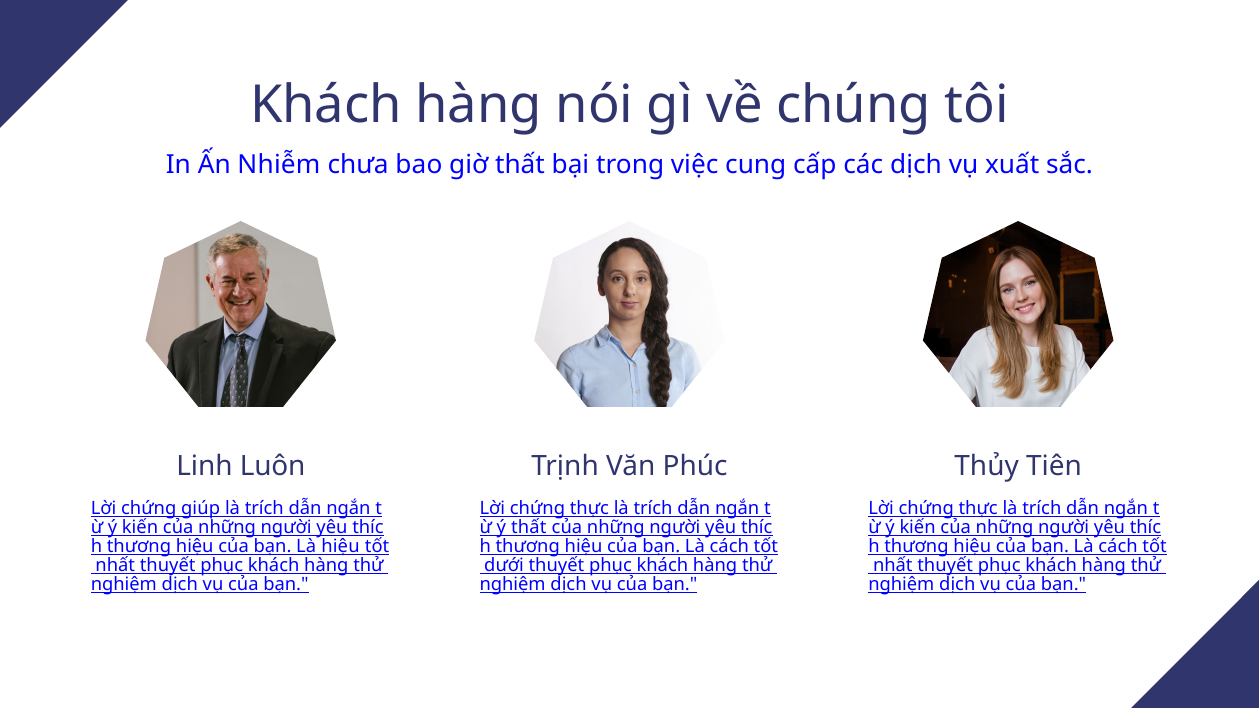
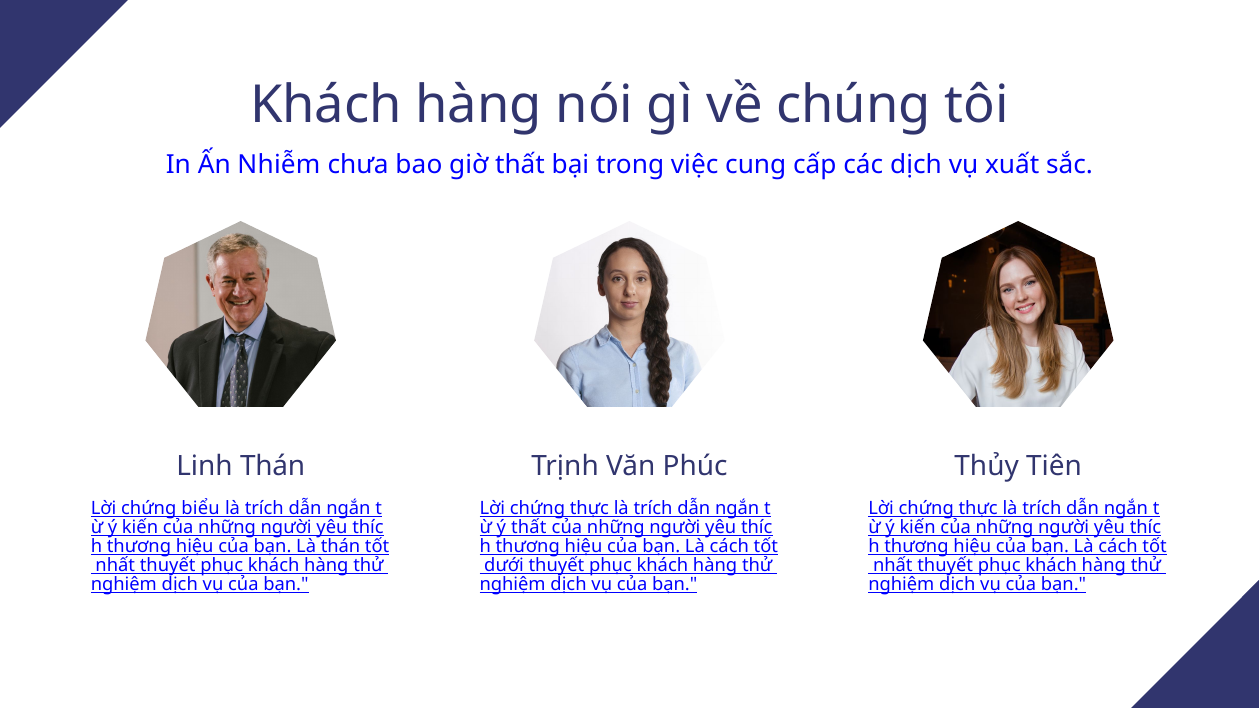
Linh Luôn: Luôn -> Thán
giúp: giúp -> biểu
Là hiệu: hiệu -> thán
